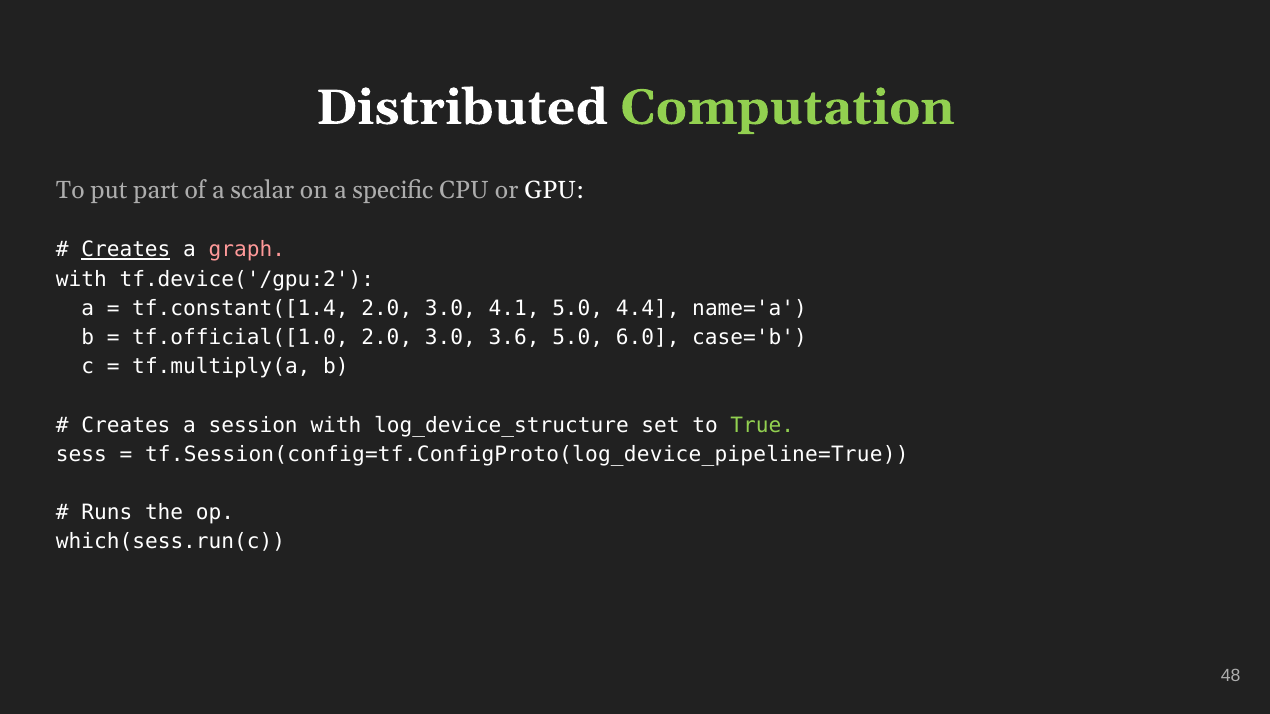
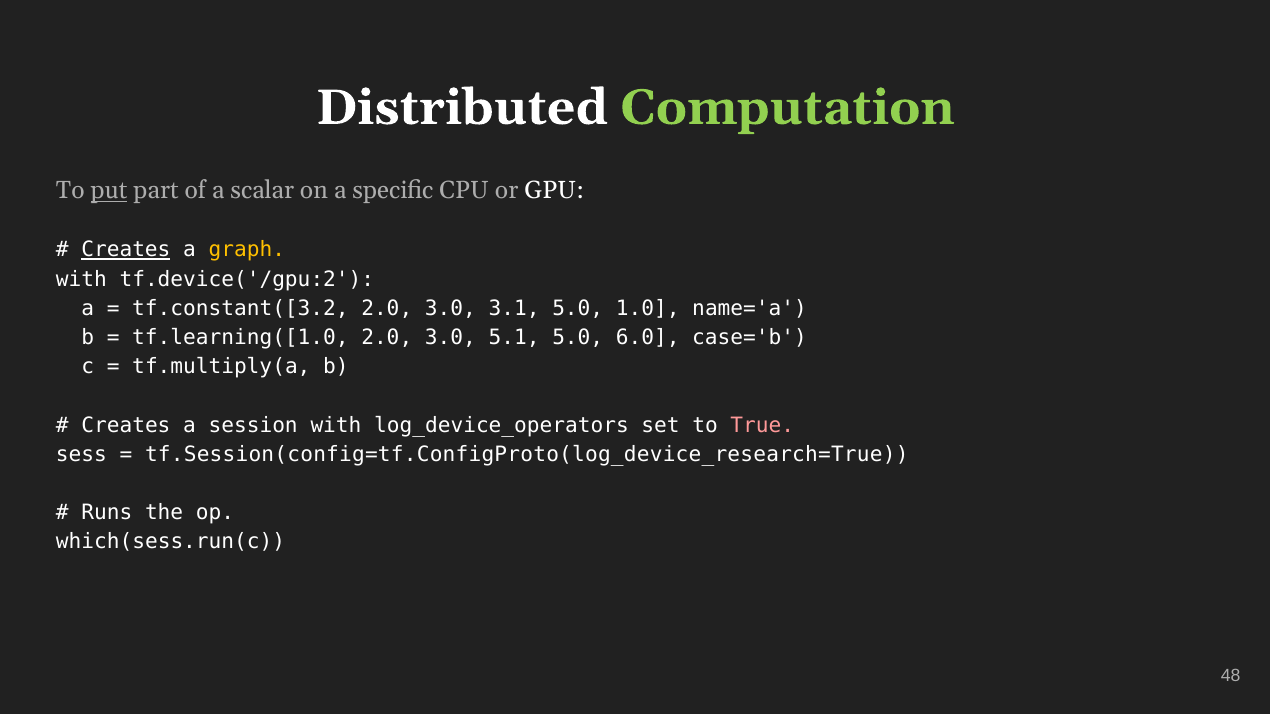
put underline: none -> present
graph colour: pink -> yellow
tf.constant([1.4: tf.constant([1.4 -> tf.constant([3.2
4.1: 4.1 -> 3.1
4.4: 4.4 -> 1.0
tf.official([1.0: tf.official([1.0 -> tf.learning([1.0
3.6: 3.6 -> 5.1
log_device_structure: log_device_structure -> log_device_operators
True colour: light green -> pink
tf.Session(config=tf.ConfigProto(log_device_pipeline=True: tf.Session(config=tf.ConfigProto(log_device_pipeline=True -> tf.Session(config=tf.ConfigProto(log_device_research=True
